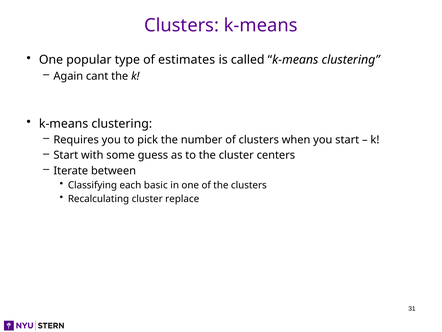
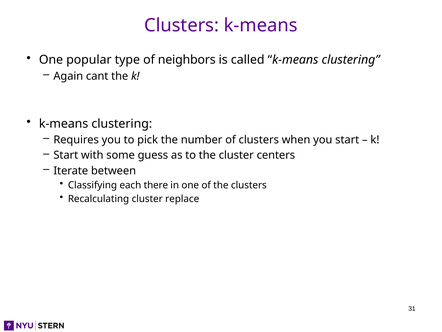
estimates: estimates -> neighbors
basic: basic -> there
